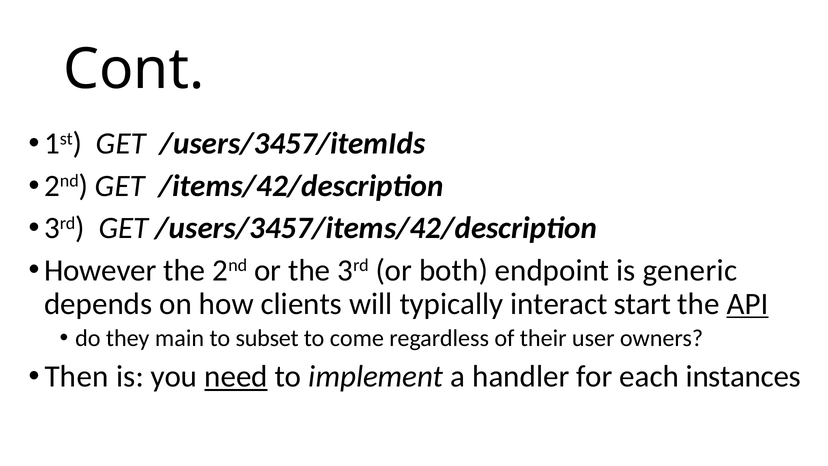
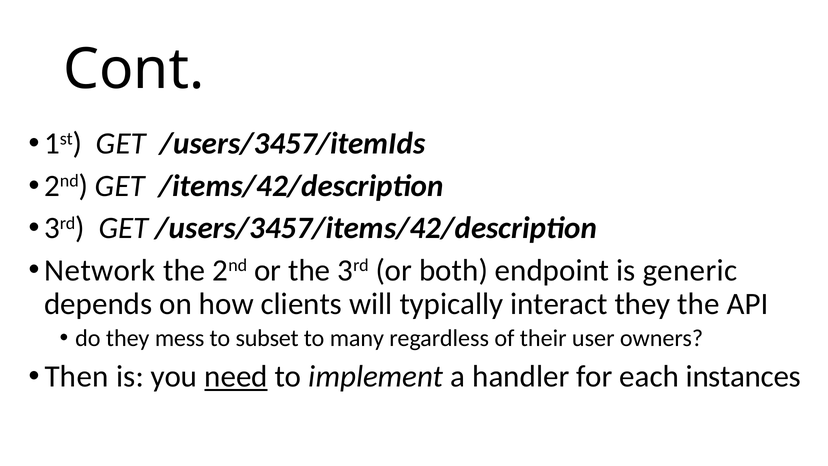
However: However -> Network
interact start: start -> they
API underline: present -> none
main: main -> mess
come: come -> many
